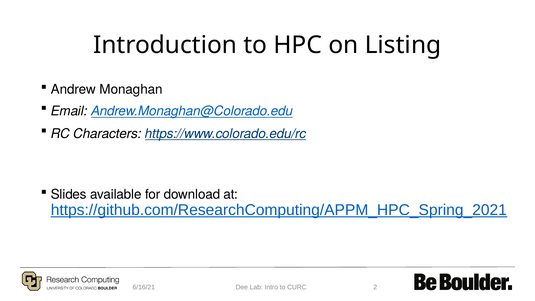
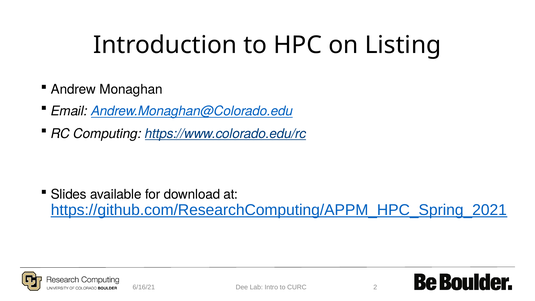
Characters: Characters -> Computing
